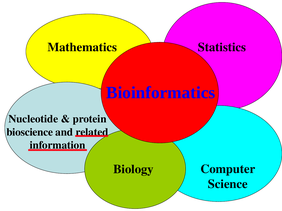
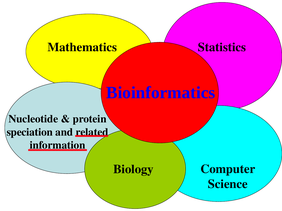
bioscience: bioscience -> speciation
